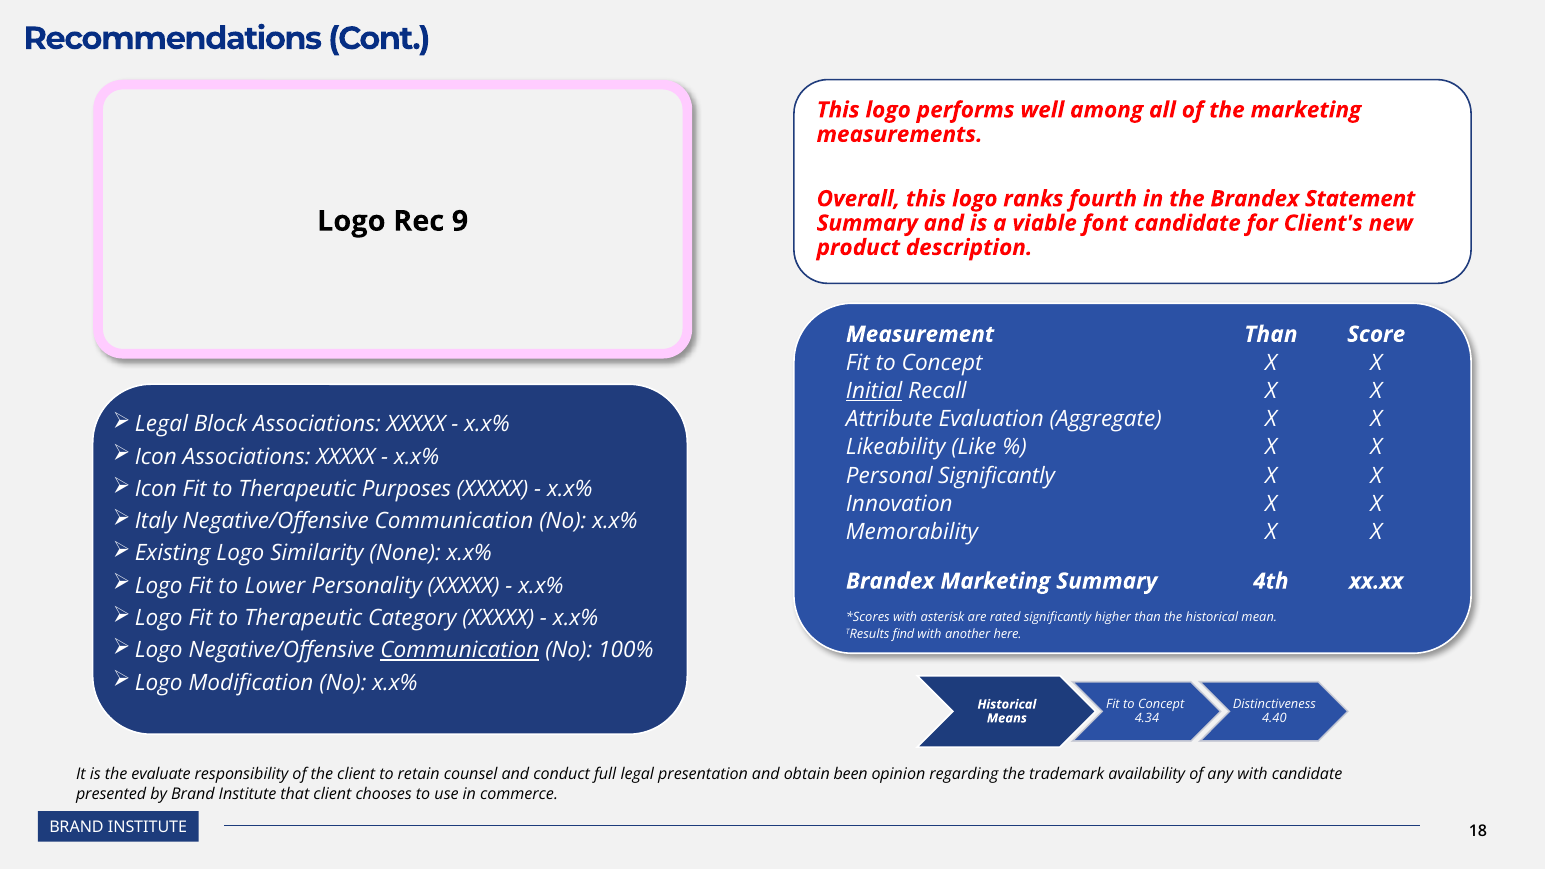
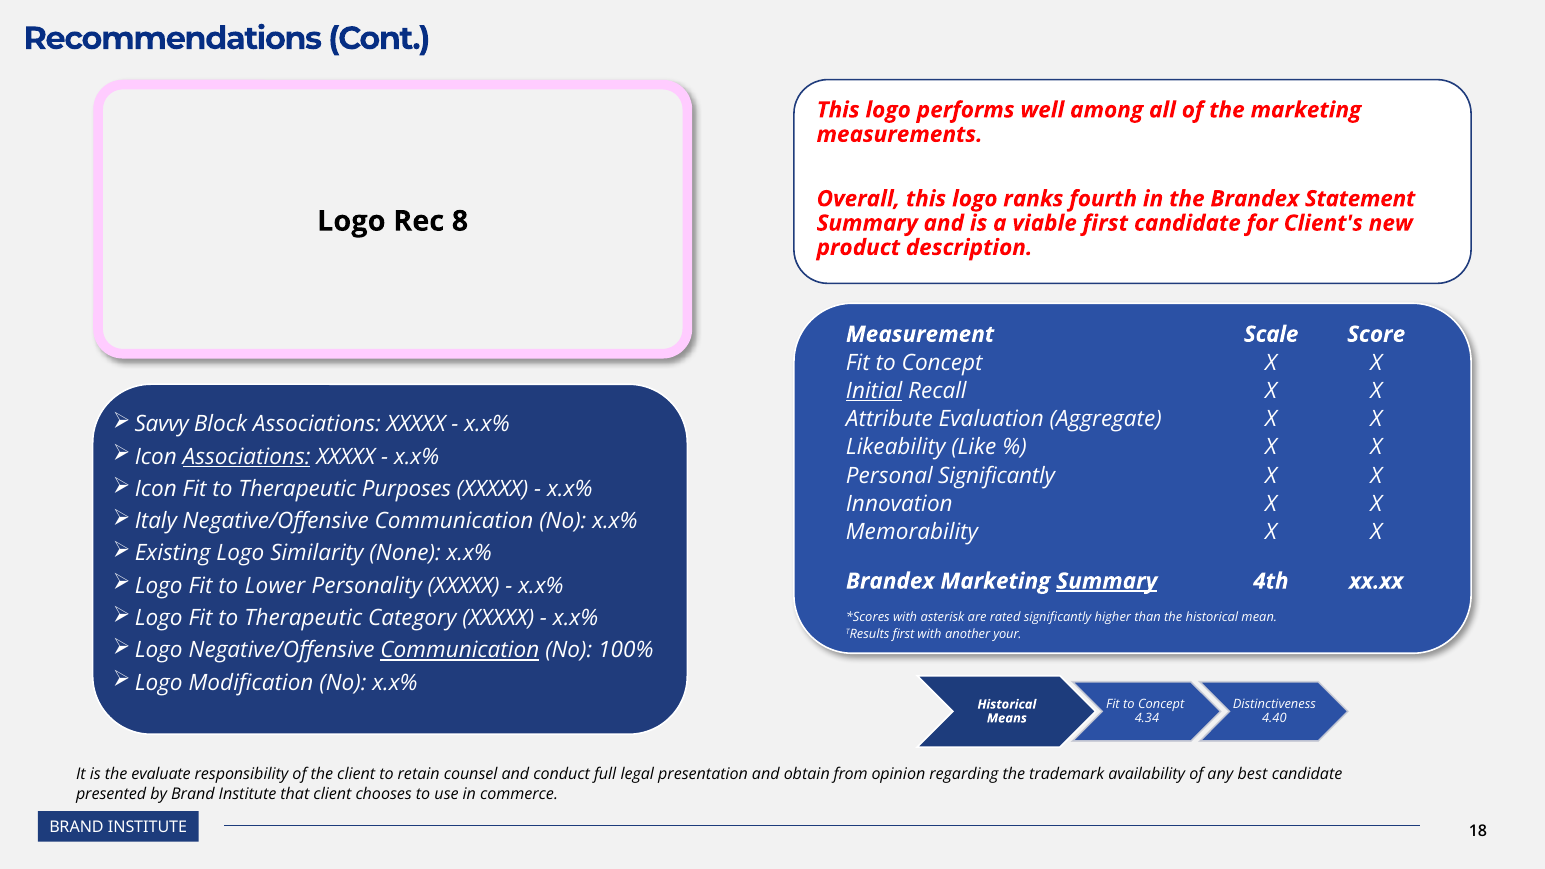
9: 9 -> 8
viable font: font -> first
Measurement Than: Than -> Scale
Legal at (161, 425): Legal -> Savvy
Associations at (247, 457) underline: none -> present
Summary at (1107, 581) underline: none -> present
TResults find: find -> first
here: here -> your
been: been -> from
any with: with -> best
